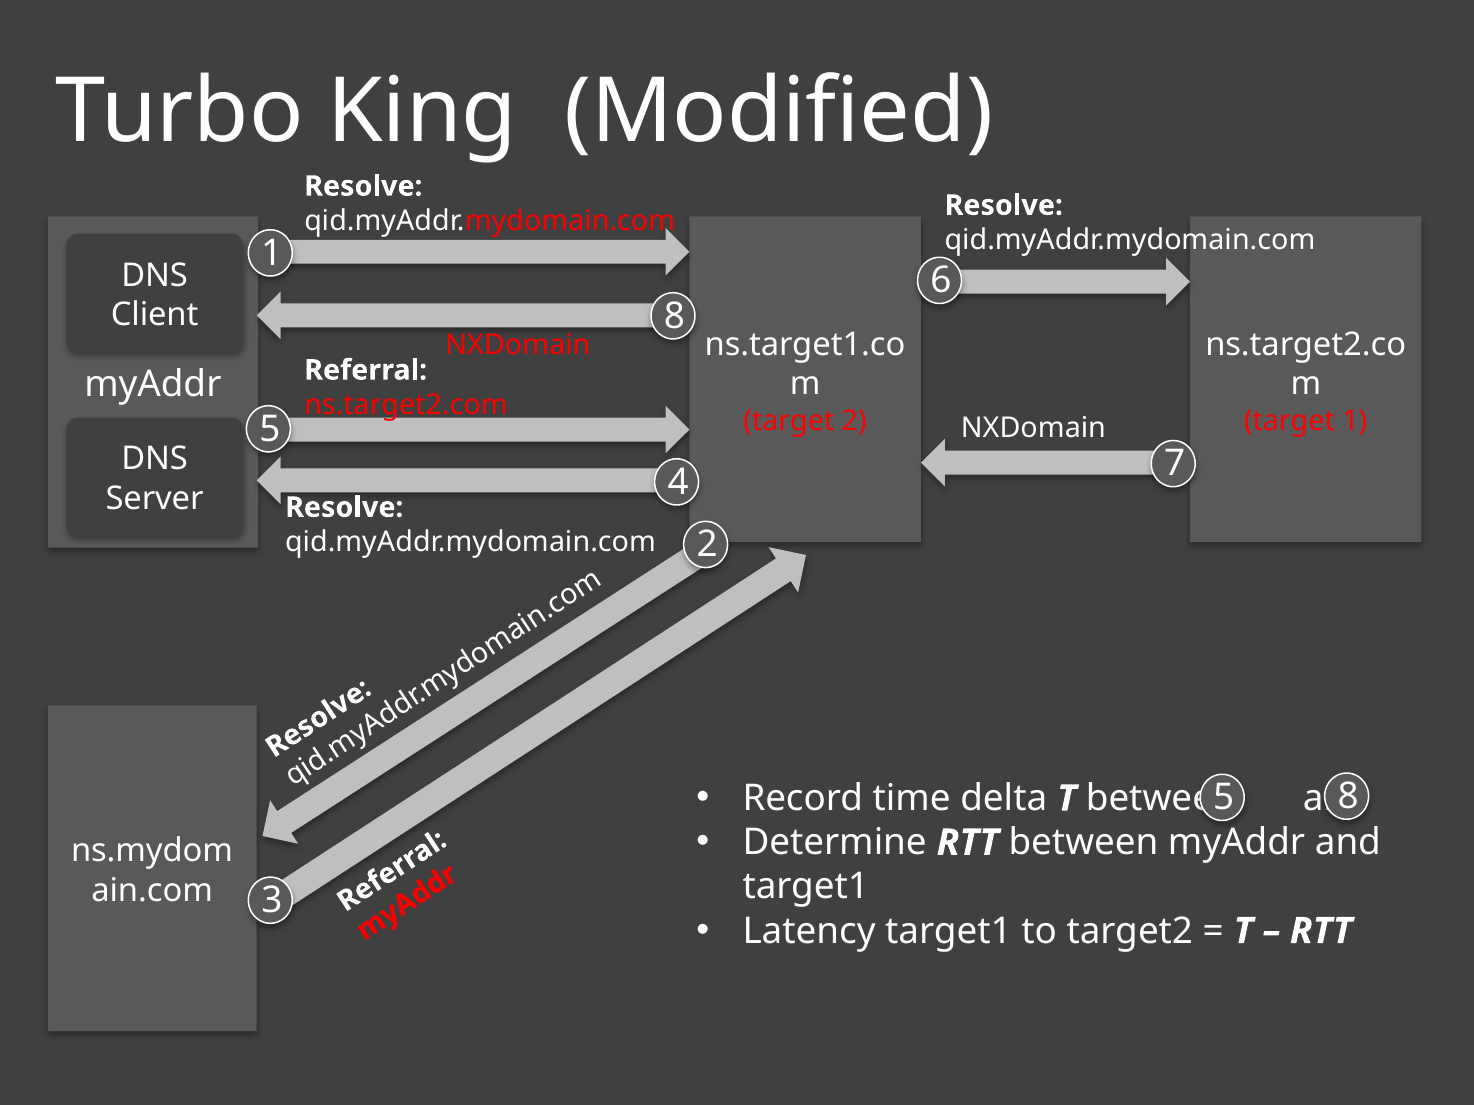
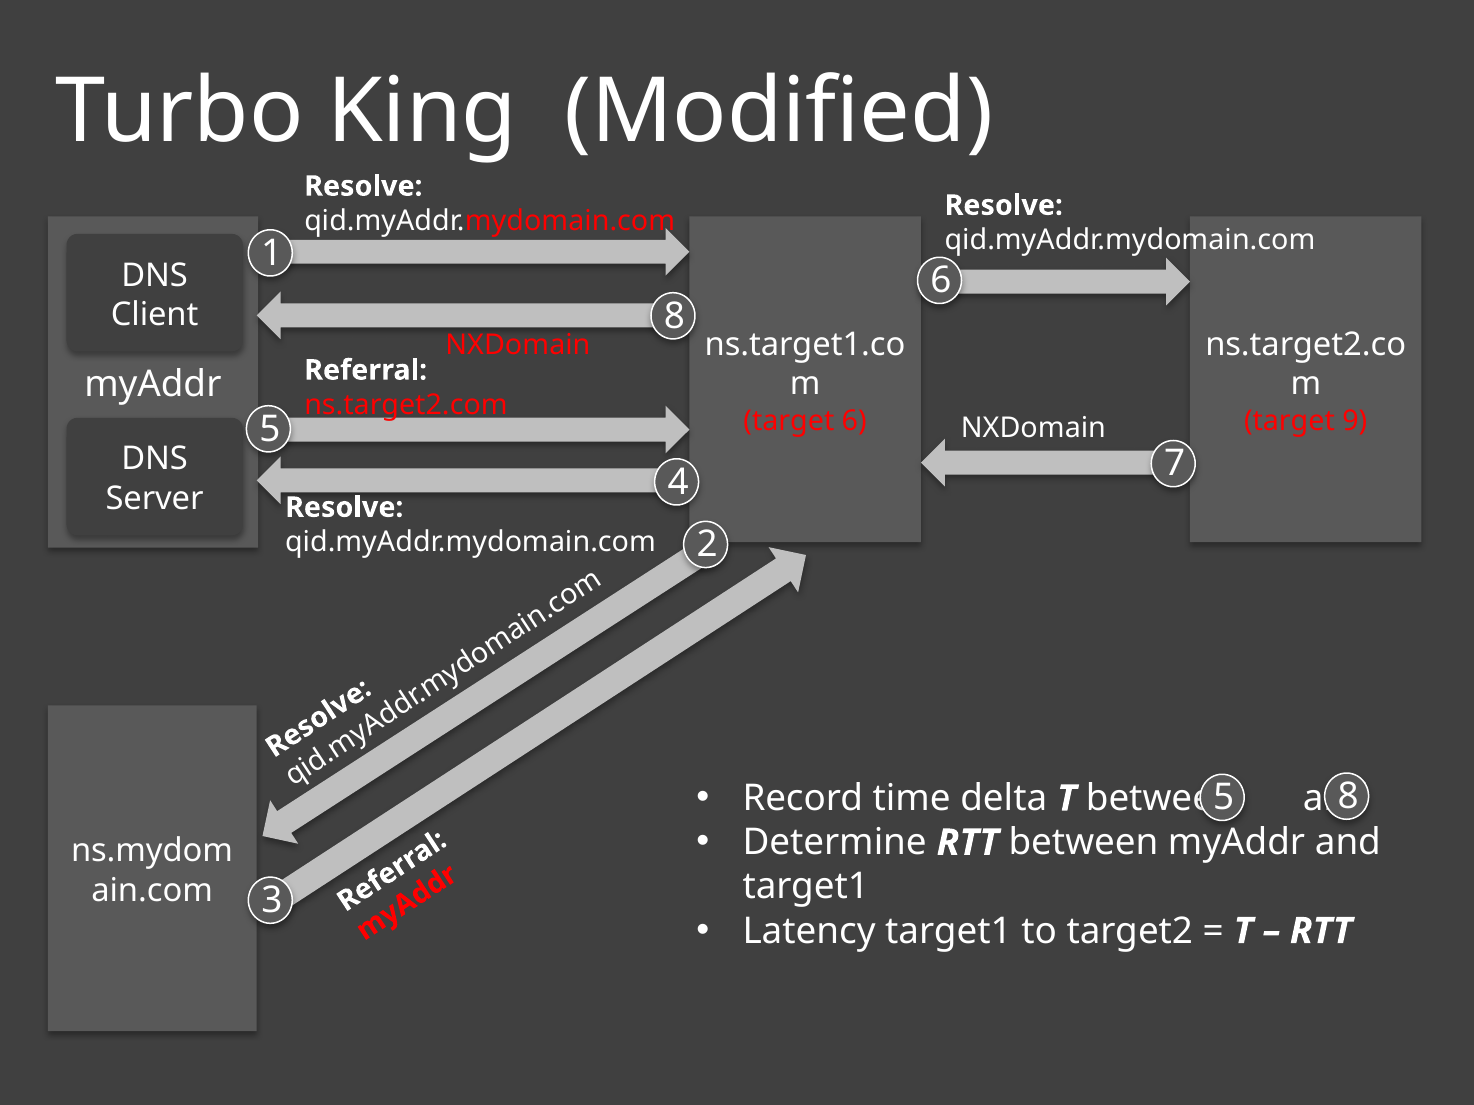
target 2: 2 -> 6
target 1: 1 -> 9
